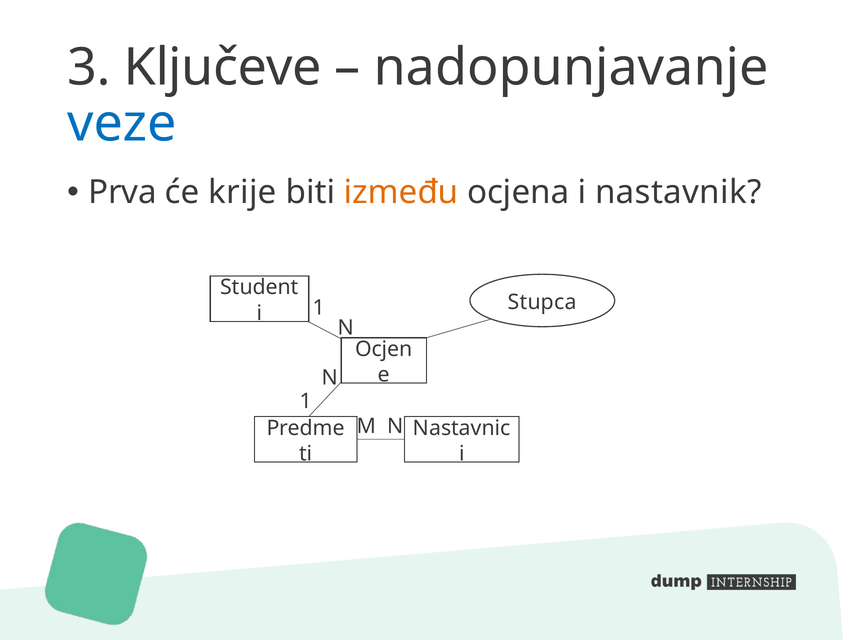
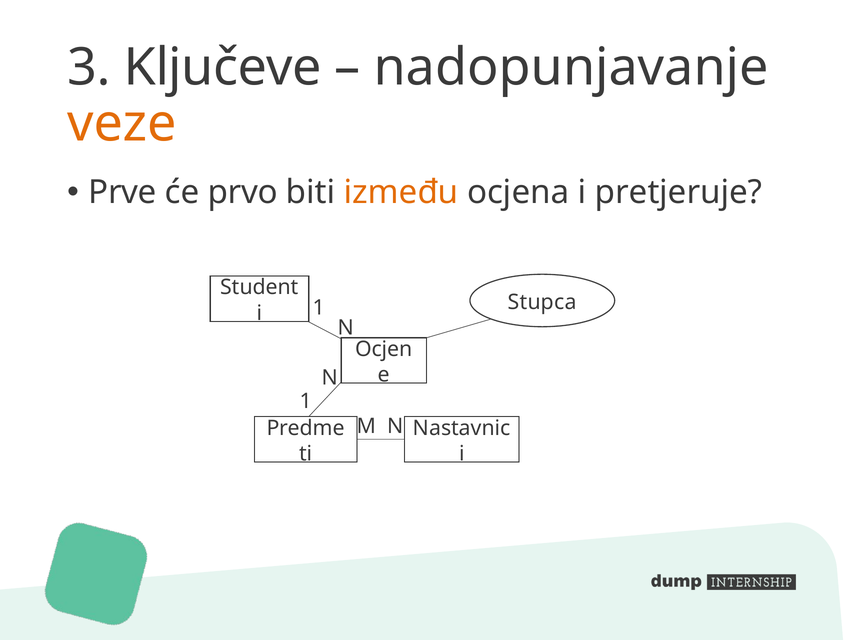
veze colour: blue -> orange
Prva: Prva -> Prve
krije: krije -> prvo
nastavnik: nastavnik -> pretjeruje
